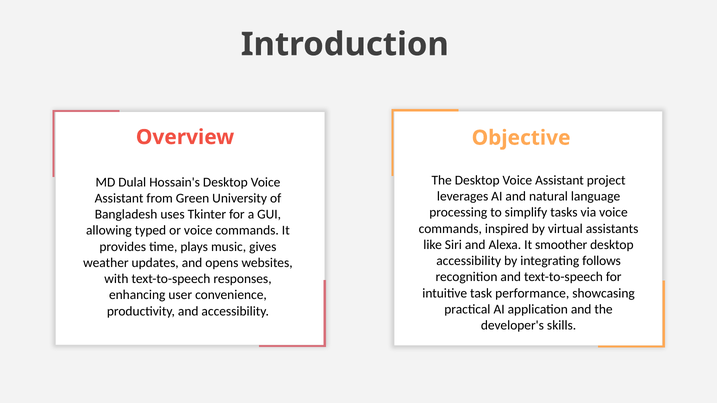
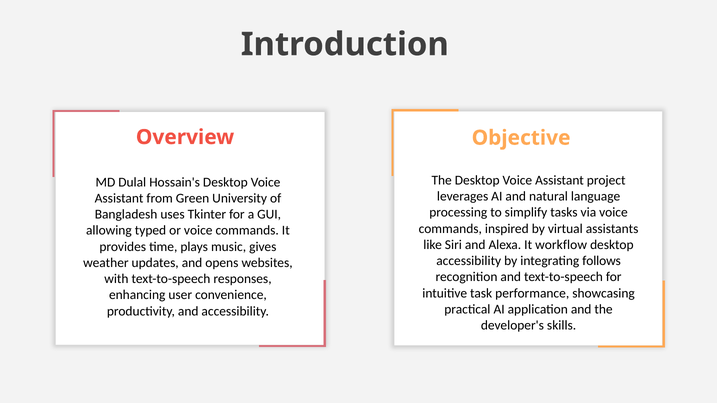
smoother: smoother -> workflow
